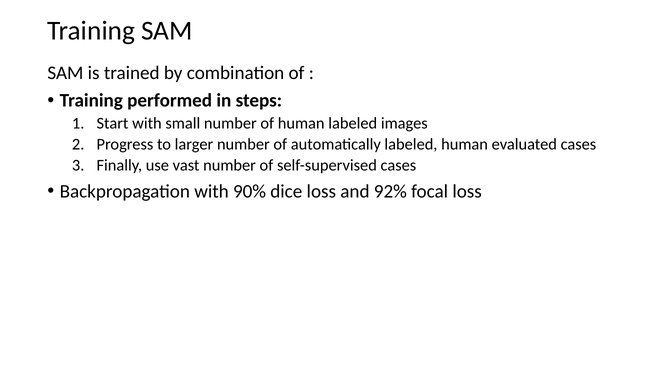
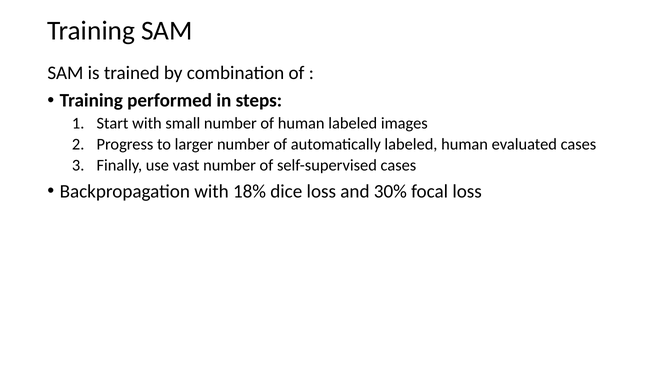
90%: 90% -> 18%
92%: 92% -> 30%
